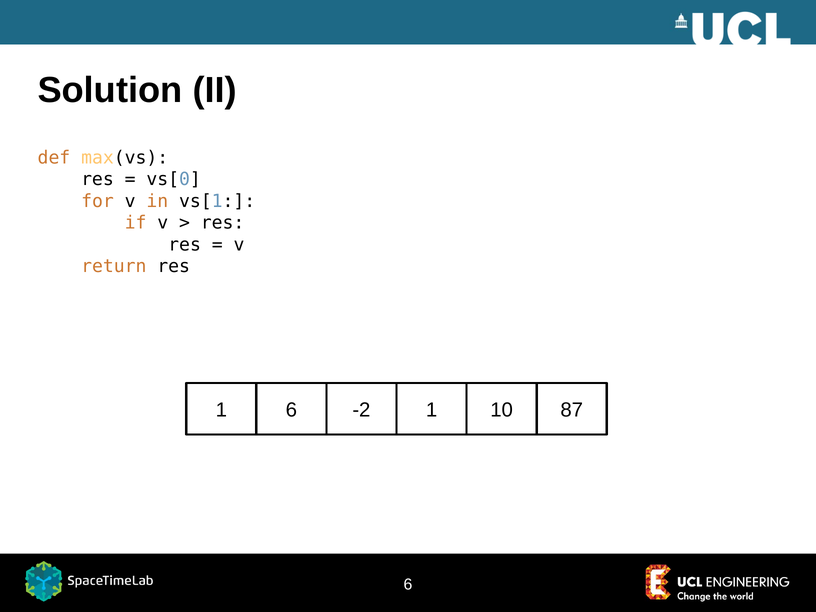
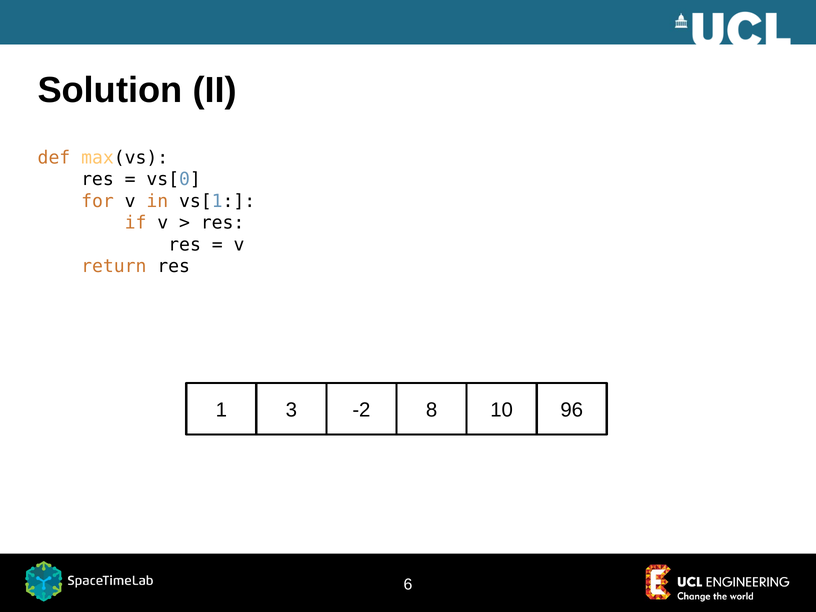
1 6: 6 -> 3
-2 1: 1 -> 8
87: 87 -> 96
